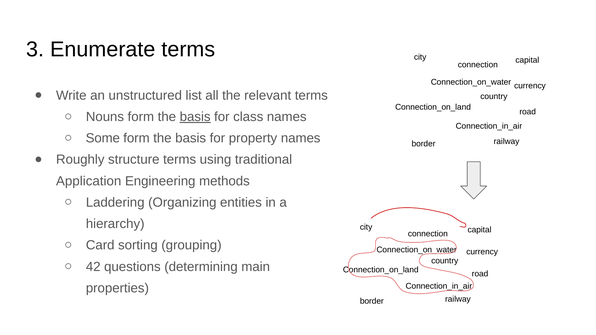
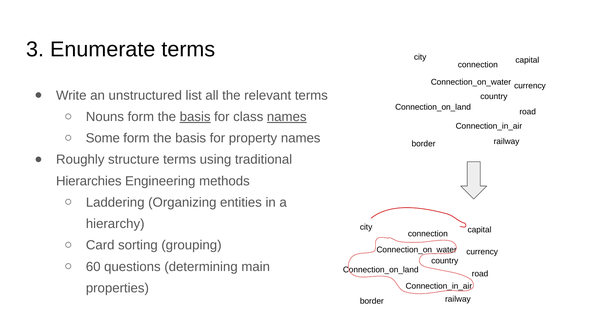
names at (287, 117) underline: none -> present
Application: Application -> Hierarchies
42: 42 -> 60
